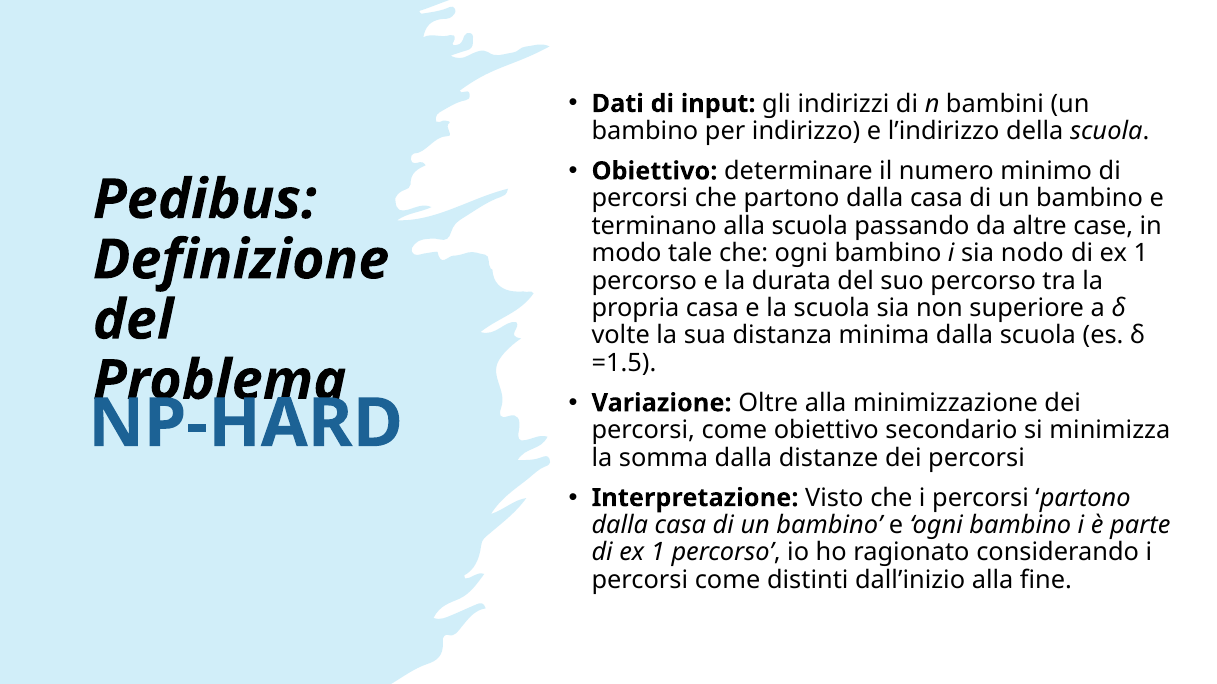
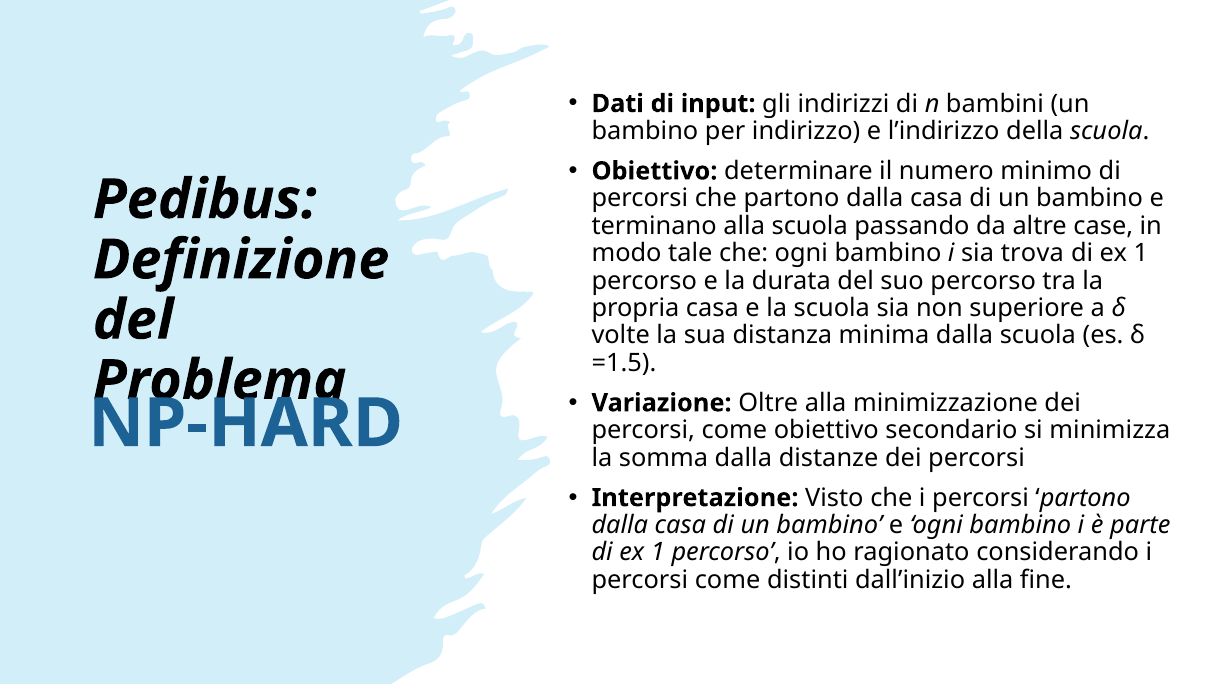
nodo: nodo -> trova
